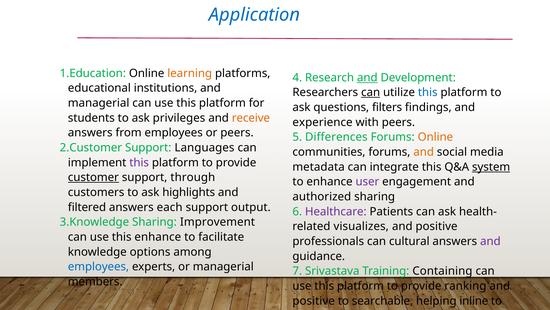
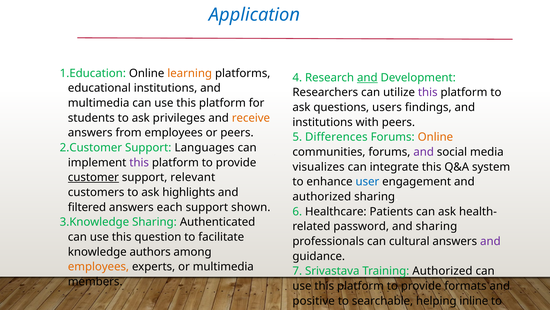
can at (371, 92) underline: present -> none
this at (428, 92) colour: blue -> purple
managerial at (99, 103): managerial -> multimedia
filters: filters -> users
experience at (323, 122): experience -> institutions
and at (424, 152) colour: orange -> purple
metadata: metadata -> visualizes
system underline: present -> none
through: through -> relevant
user colour: purple -> blue
output: output -> shown
Healthcare colour: purple -> black
Improvement: Improvement -> Authenticated
visualizes: visualizes -> password
positive at (437, 226): positive -> sharing
this enhance: enhance -> question
options: options -> authors
employees at (98, 266) colour: blue -> orange
or managerial: managerial -> multimedia
Training Containing: Containing -> Authorized
ranking: ranking -> formats
